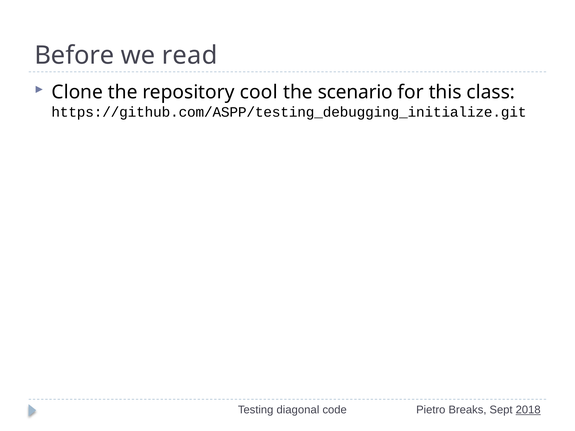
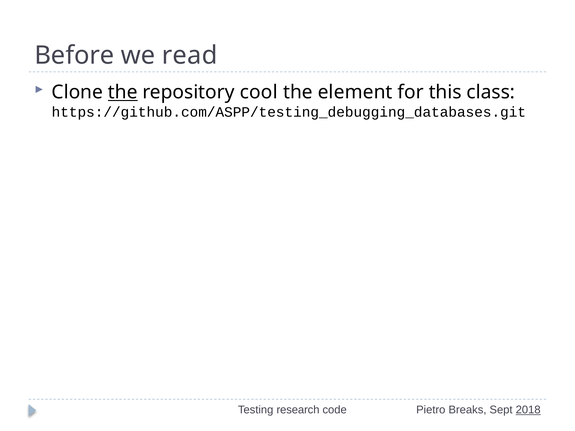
the at (123, 92) underline: none -> present
scenario: scenario -> element
https://github.com/ASPP/testing_debugging_initialize.git: https://github.com/ASPP/testing_debugging_initialize.git -> https://github.com/ASPP/testing_debugging_databases.git
diagonal: diagonal -> research
